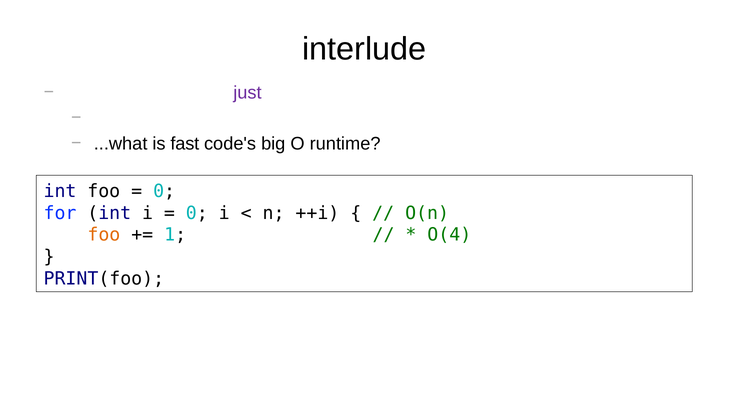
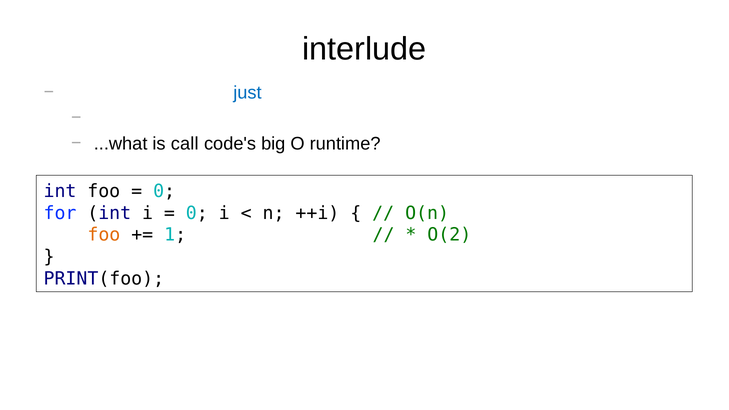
just colour: purple -> blue
fast: fast -> call
O(4: O(4 -> O(2
